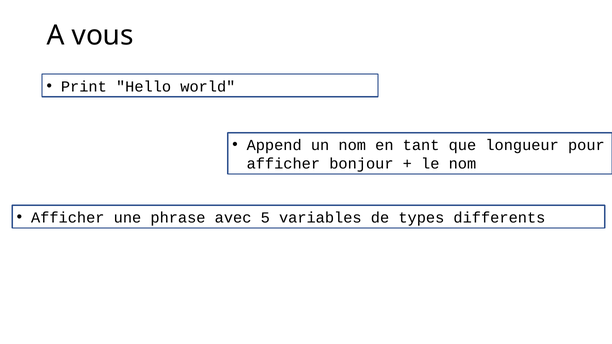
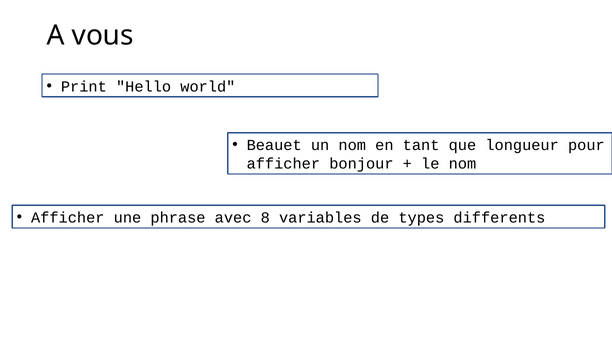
Append: Append -> Beauet
5: 5 -> 8
